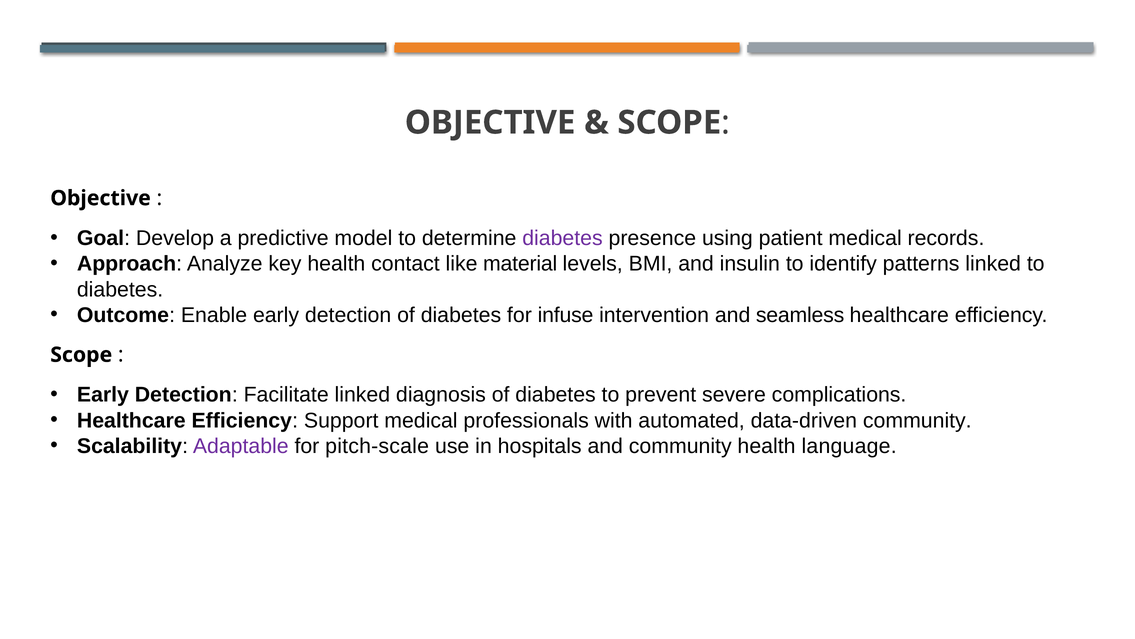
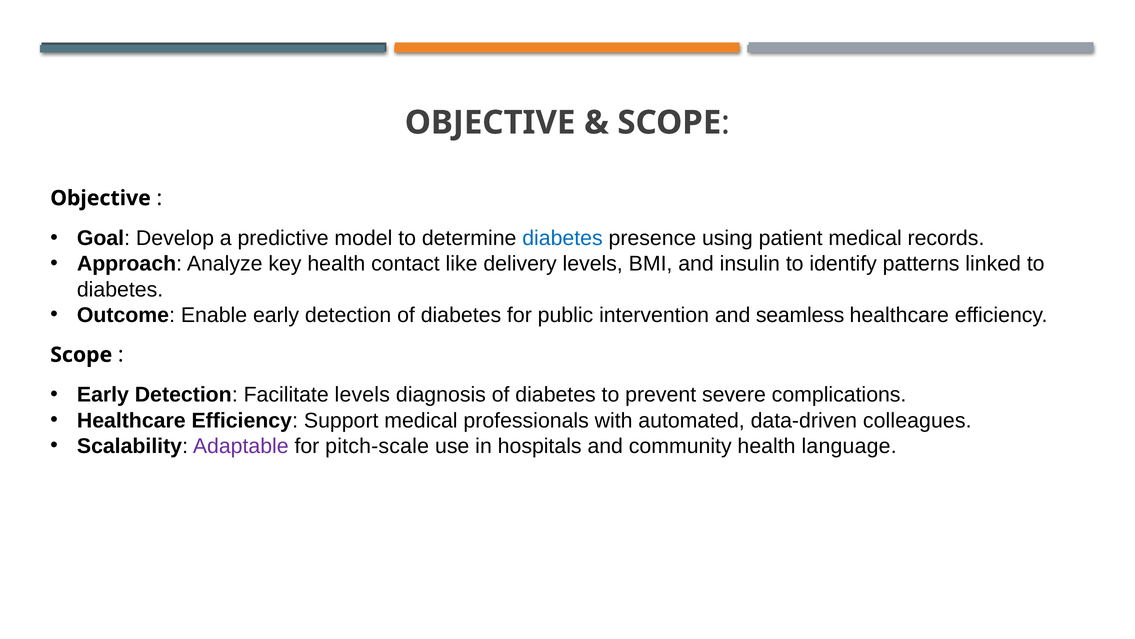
diabetes at (562, 238) colour: purple -> blue
material: material -> delivery
infuse: infuse -> public
Facilitate linked: linked -> levels
data-driven community: community -> colleagues
